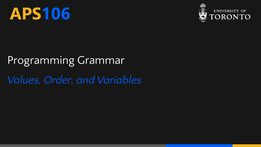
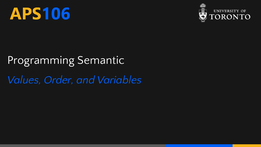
Grammar: Grammar -> Semantic
